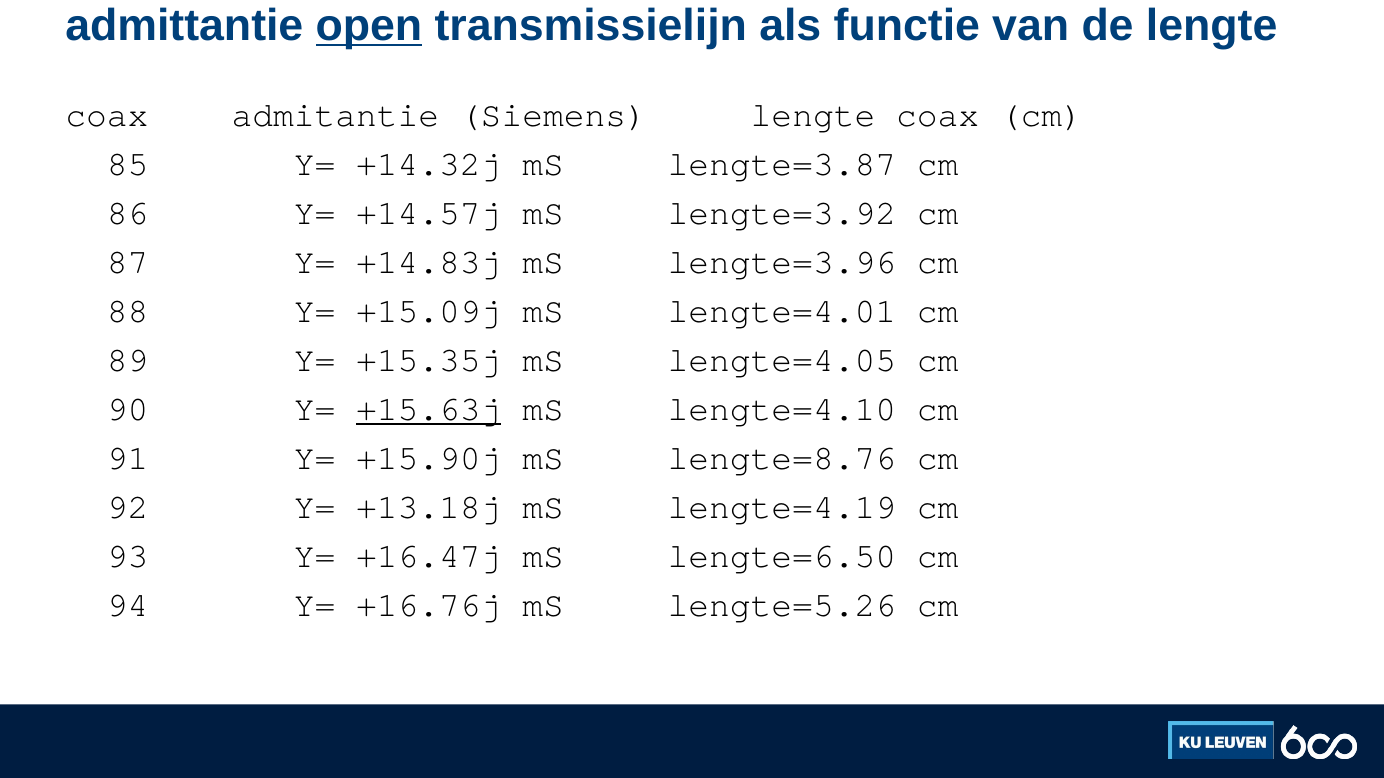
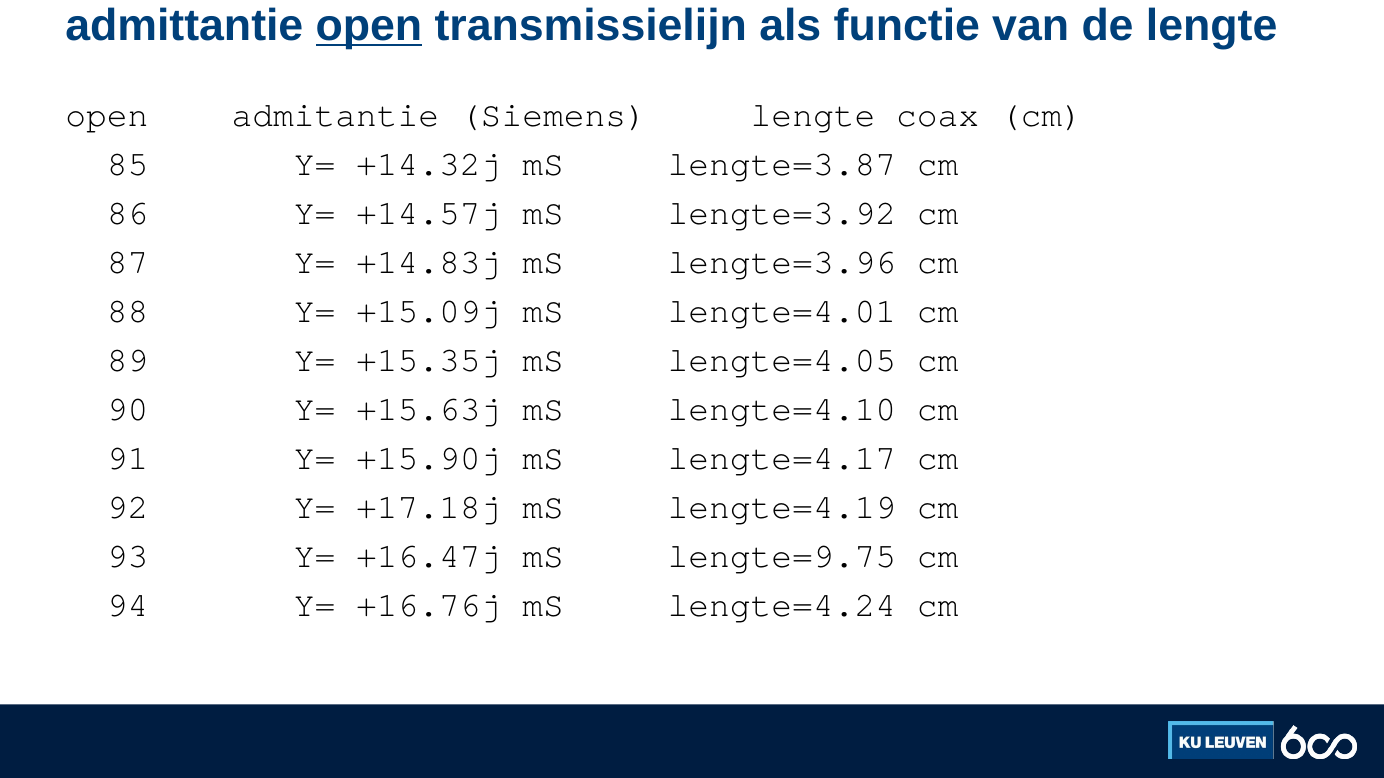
coax at (107, 115): coax -> open
+15.63j underline: present -> none
lengte=8.76: lengte=8.76 -> lengte=4.17
+13.18j: +13.18j -> +17.18j
lengte=6.50: lengte=6.50 -> lengte=9.75
lengte=5.26: lengte=5.26 -> lengte=4.24
